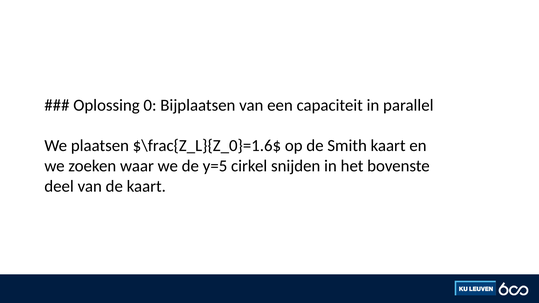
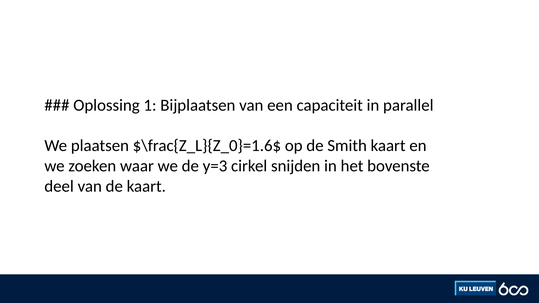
0: 0 -> 1
y=5: y=5 -> y=3
